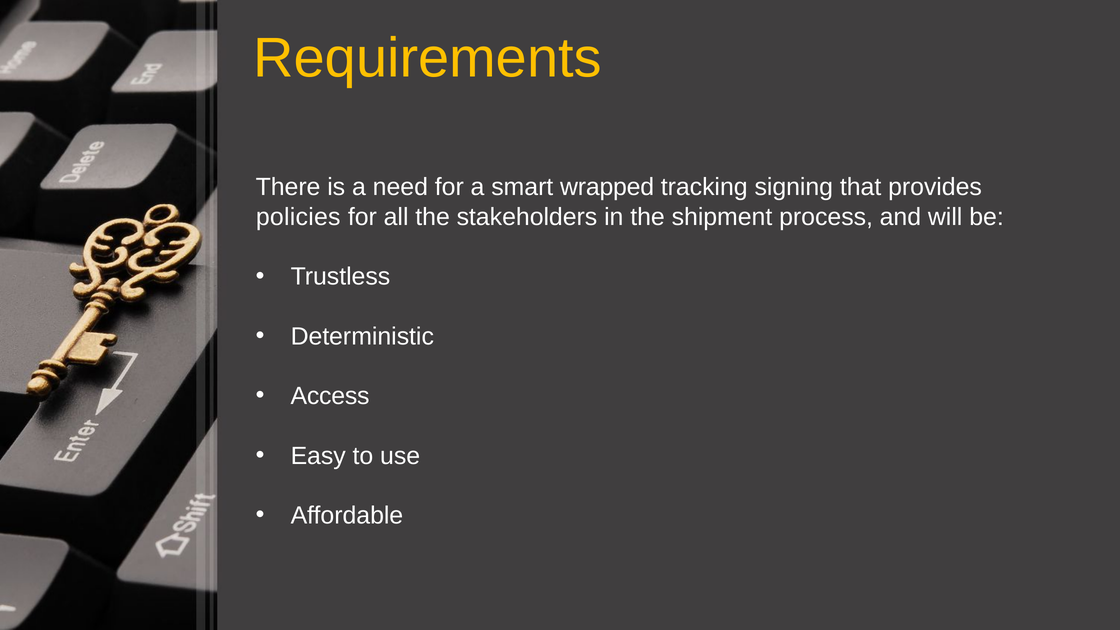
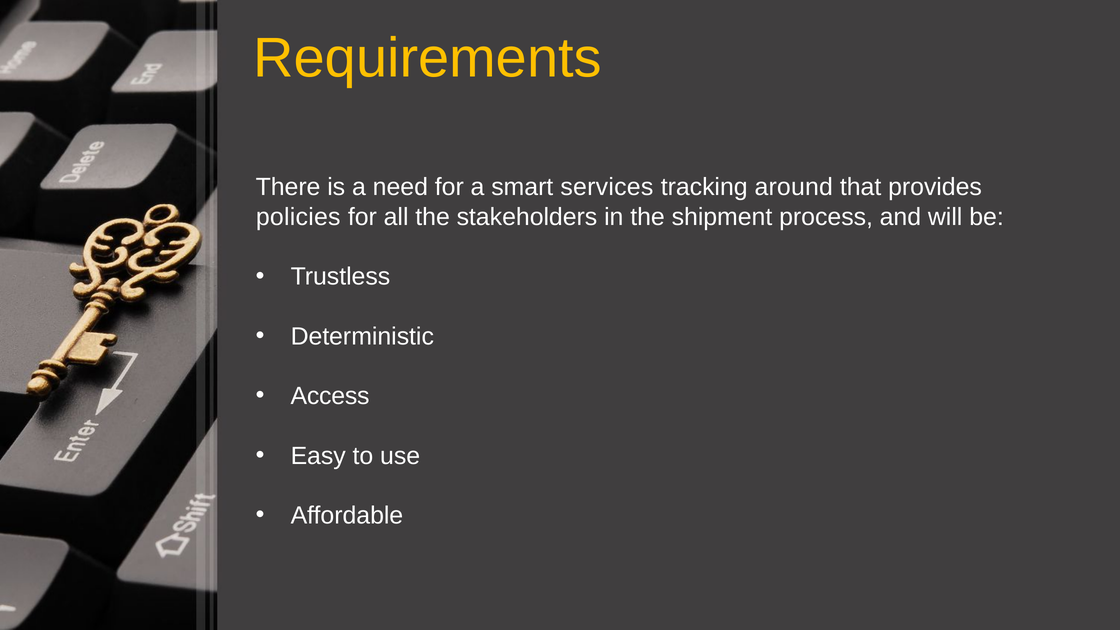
wrapped: wrapped -> services
signing: signing -> around
